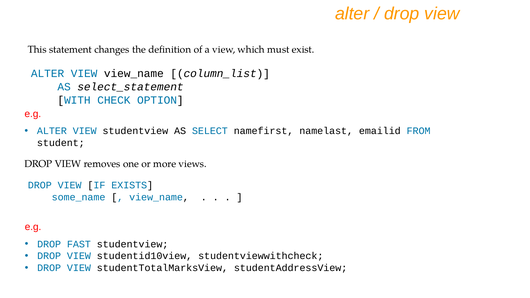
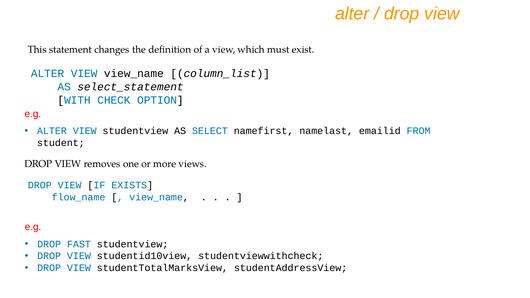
some_name: some_name -> flow_name
